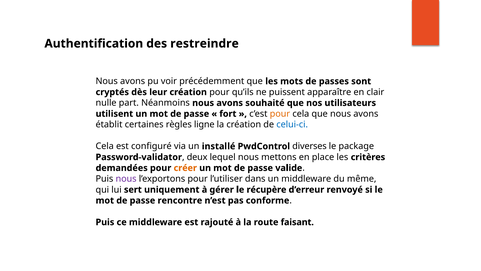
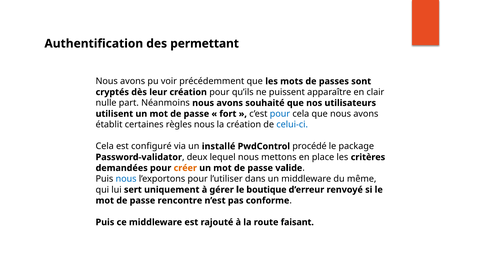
restreindre: restreindre -> permettant
pour at (280, 114) colour: orange -> blue
règles ligne: ligne -> nous
diverses: diverses -> procédé
nous at (126, 179) colour: purple -> blue
récupère: récupère -> boutique
